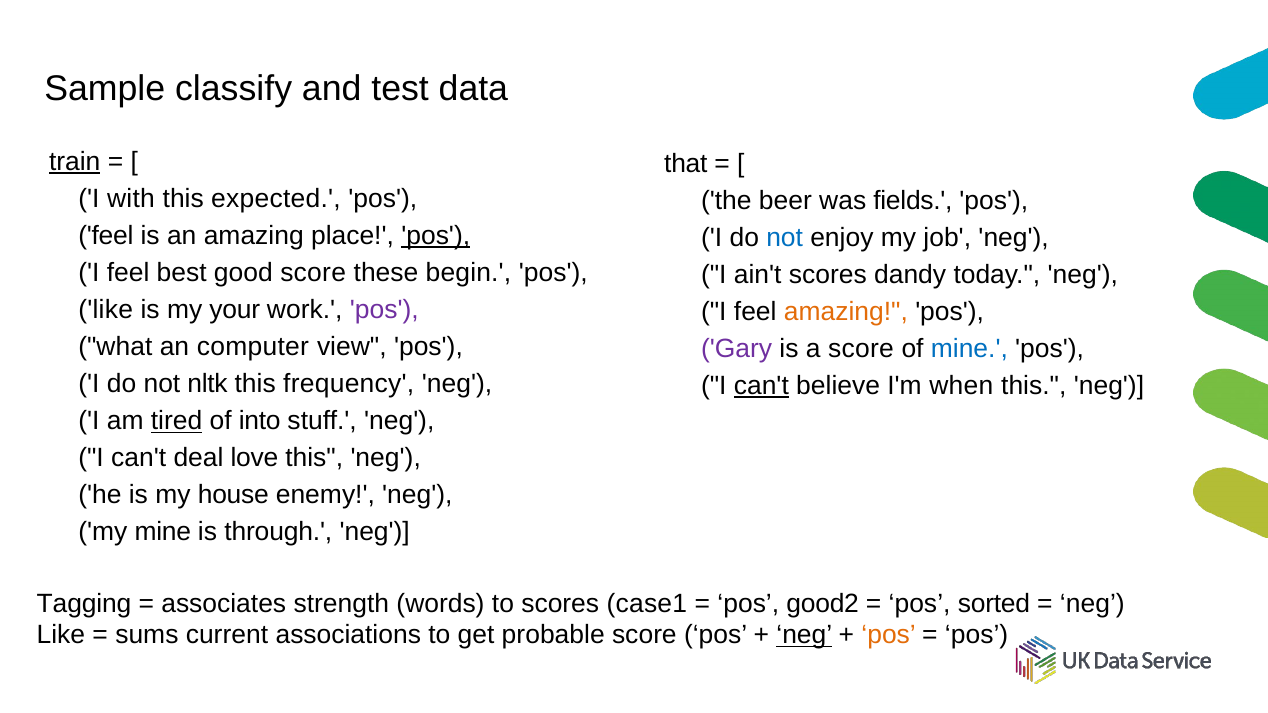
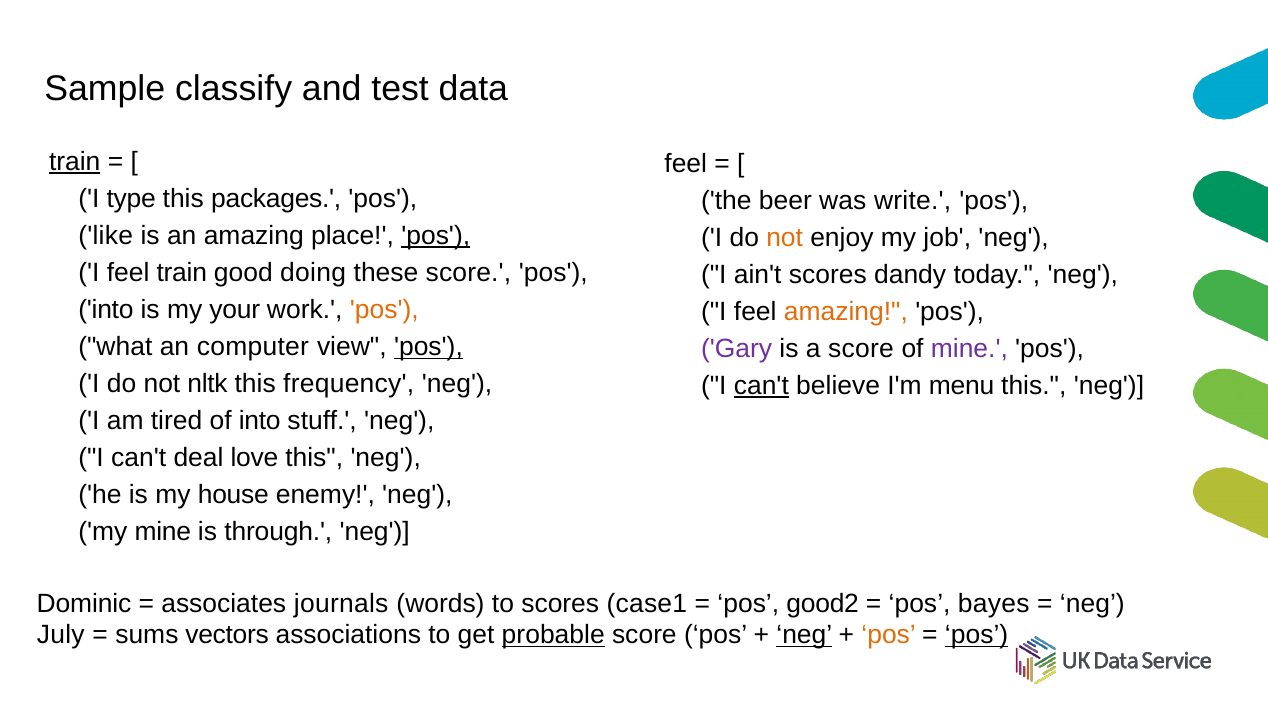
that at (686, 164): that -> feel
with: with -> type
expected: expected -> packages
fields: fields -> write
feel at (106, 236): feel -> like
not at (785, 238) colour: blue -> orange
feel best: best -> train
good score: score -> doing
these begin: begin -> score
like at (106, 310): like -> into
pos at (384, 310) colour: purple -> orange
pos at (428, 347) underline: none -> present
mine at (969, 349) colour: blue -> purple
when: when -> menu
tired underline: present -> none
Tagging: Tagging -> Dominic
strength: strength -> journals
sorted: sorted -> bayes
Like at (61, 635): Like -> July
current: current -> vectors
probable underline: none -> present
pos at (977, 635) underline: none -> present
